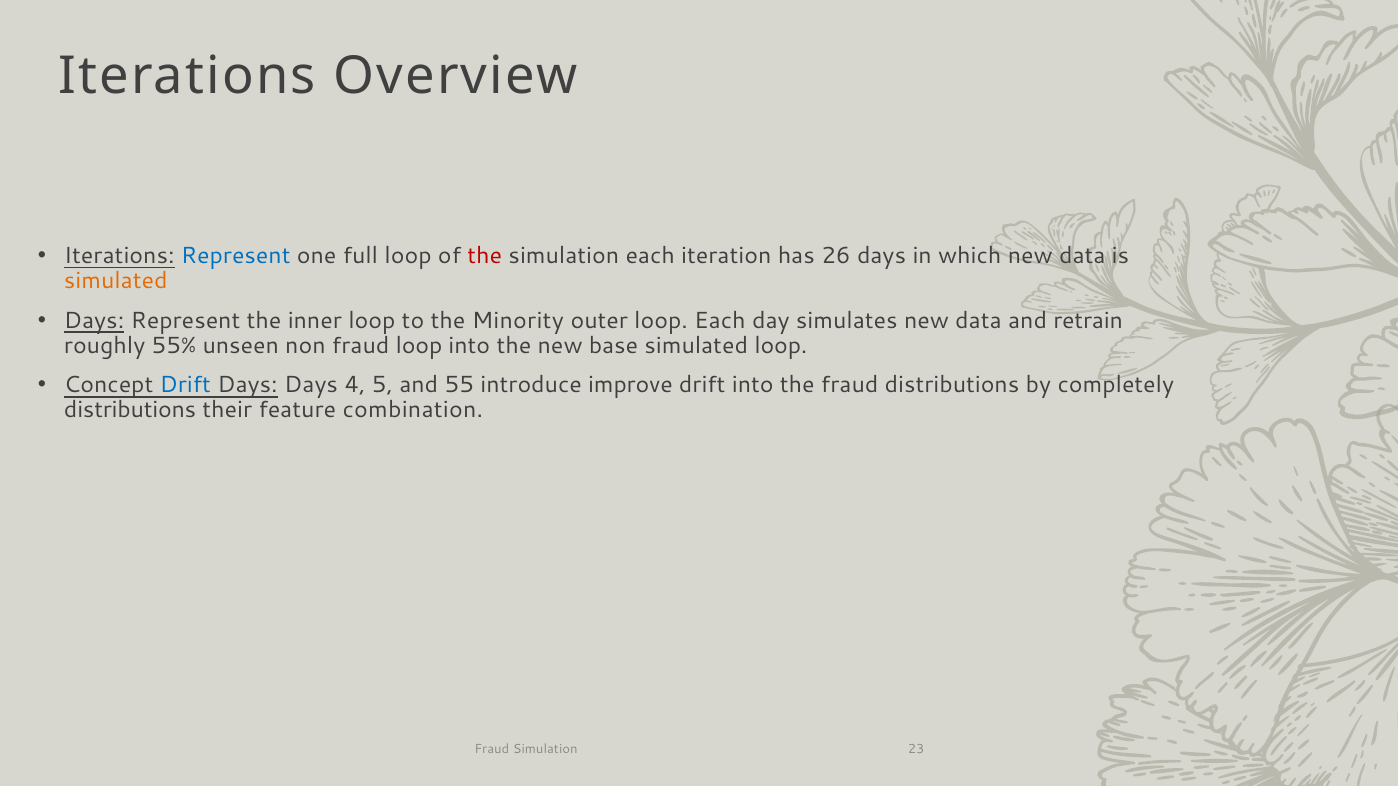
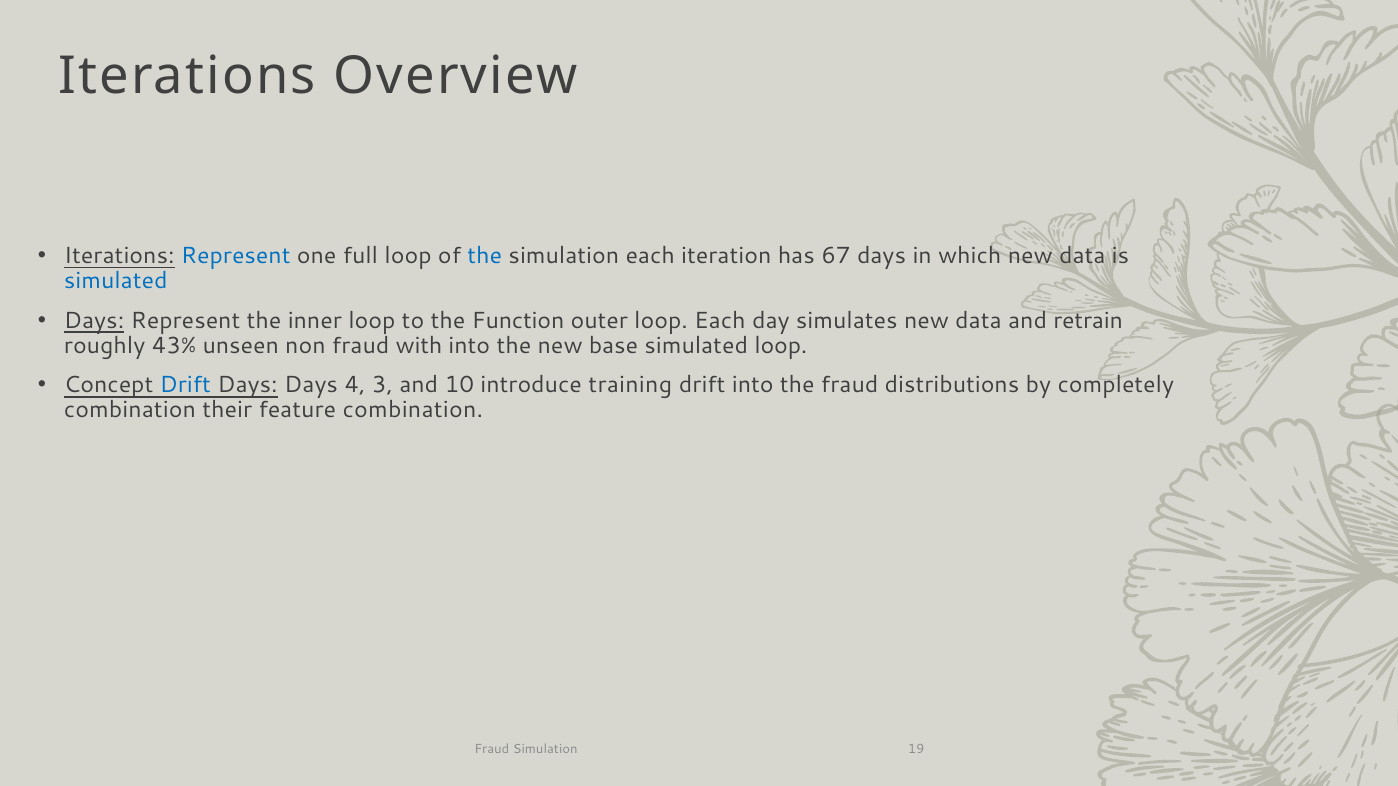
the at (485, 256) colour: red -> blue
26: 26 -> 67
simulated at (116, 281) colour: orange -> blue
Minority: Minority -> Function
55%: 55% -> 43%
fraud loop: loop -> with
5: 5 -> 3
55: 55 -> 10
improve: improve -> training
distributions at (130, 410): distributions -> combination
23: 23 -> 19
